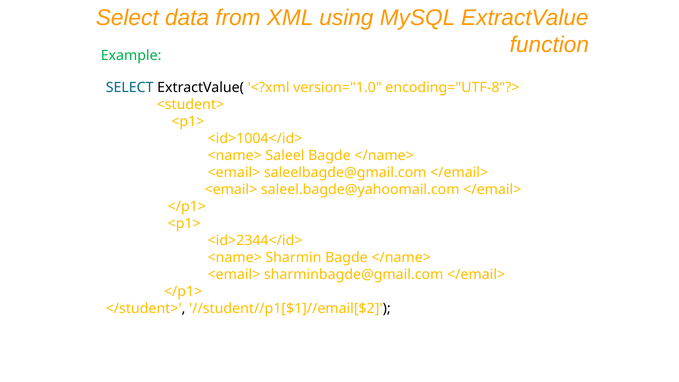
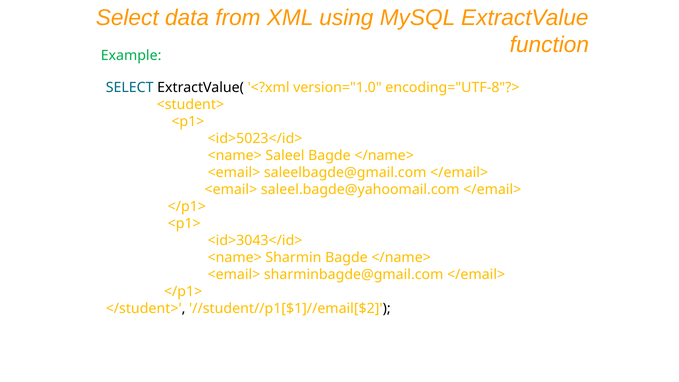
<id>1004</id>: <id>1004</id> -> <id>5023</id>
<id>2344</id>: <id>2344</id> -> <id>3043</id>
